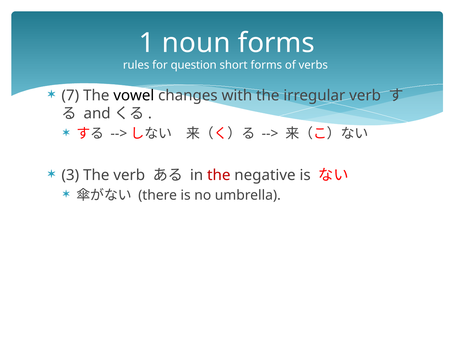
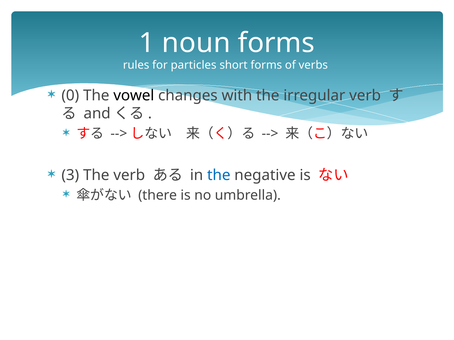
question: question -> particles
7: 7 -> 0
the at (219, 176) colour: red -> blue
